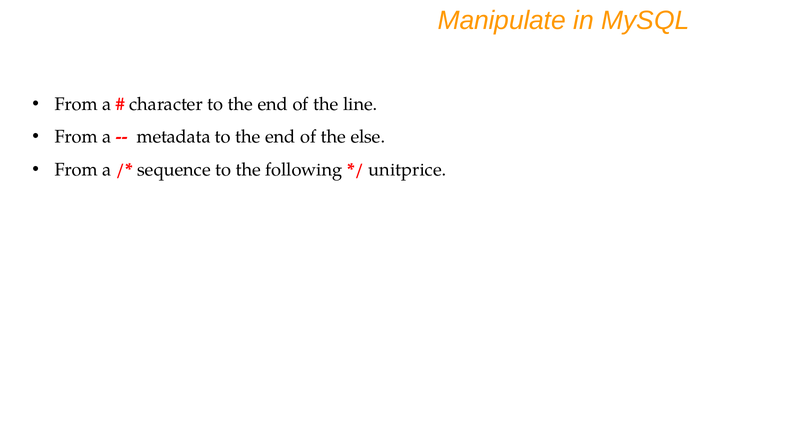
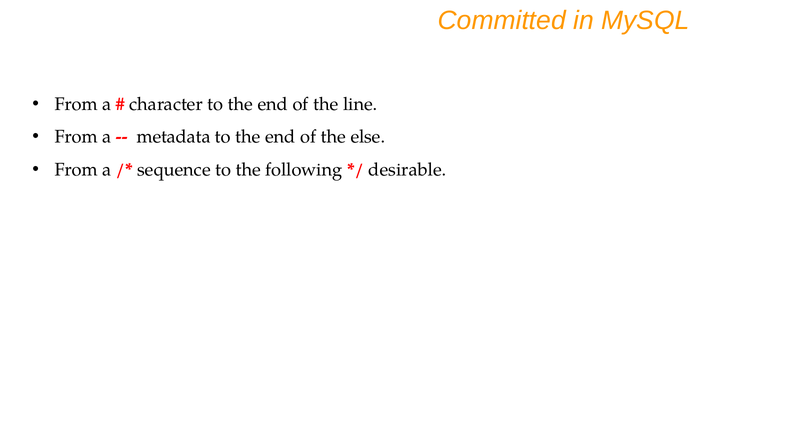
Manipulate: Manipulate -> Committed
unitprice: unitprice -> desirable
